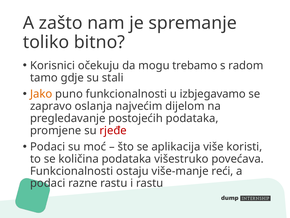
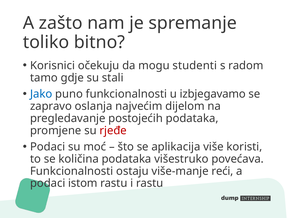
trebamo: trebamo -> studenti
Jako colour: orange -> blue
razne: razne -> istom
